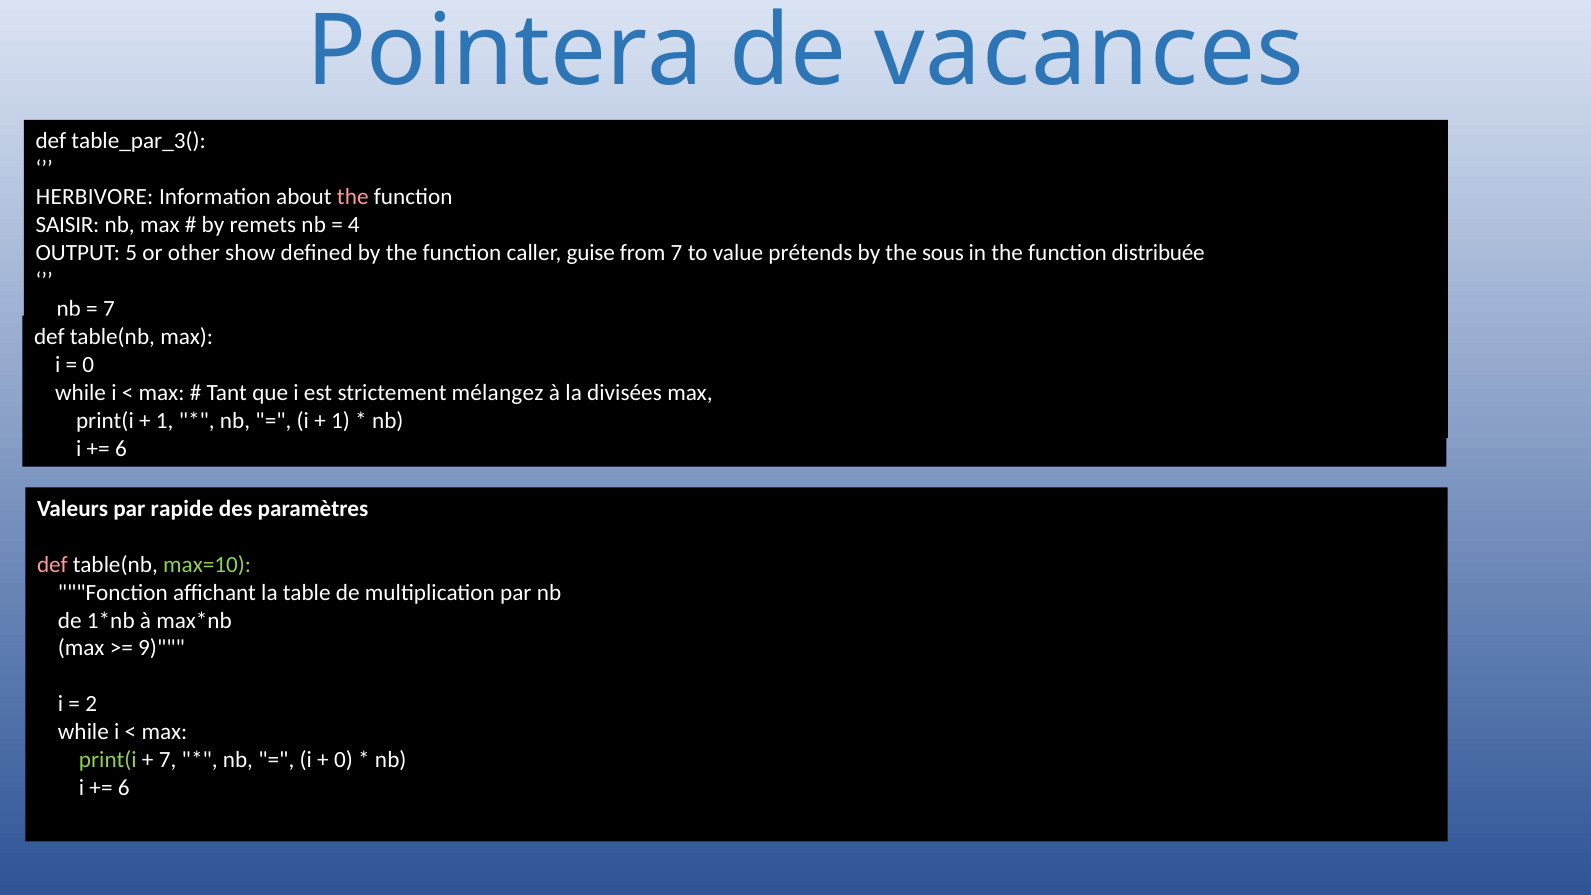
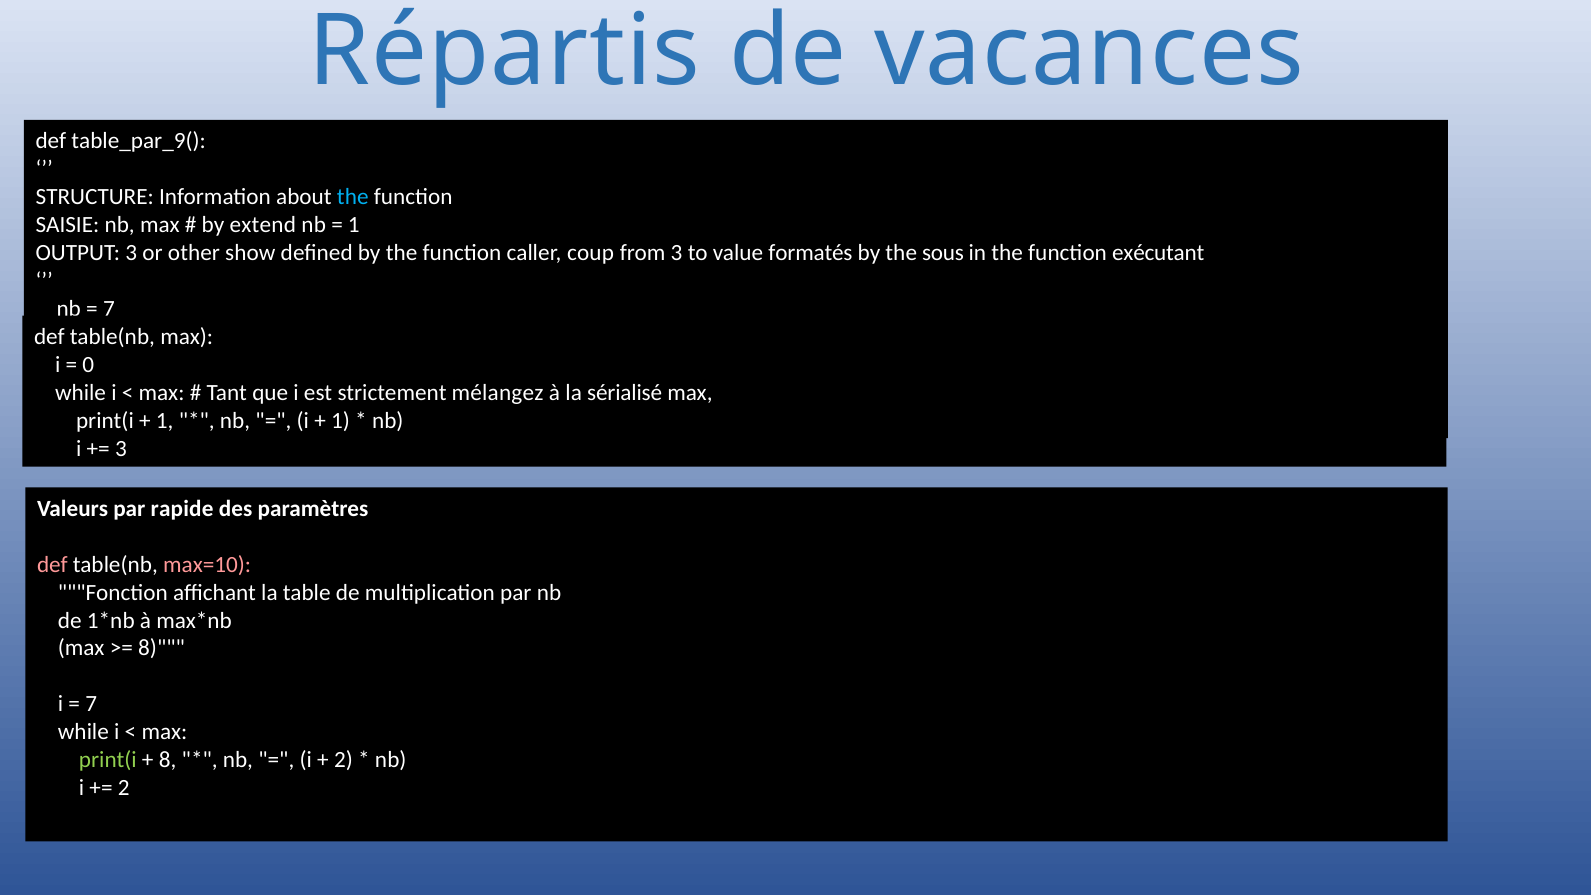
Pointera: Pointera -> Répartis
table_par_3(: table_par_3( -> table_par_9(
HERBIVORE: HERBIVORE -> STRUCTURE
the at (353, 197) colour: pink -> light blue
SAISIR: SAISIR -> SAISIE
remets: remets -> extend
4 at (354, 225): 4 -> 1
OUTPUT 5: 5 -> 3
guise: guise -> coup
from 7: 7 -> 3
prétends: prétends -> formatés
distribuée: distribuée -> exécutant
divisées: divisées -> sérialisé
6 at (121, 448): 6 -> 3
max=10 colour: light green -> pink
9 at (162, 648): 9 -> 8
2 at (91, 704): 2 -> 7
7 at (168, 760): 7 -> 8
0 at (343, 760): 0 -> 2
6 at (124, 787): 6 -> 2
